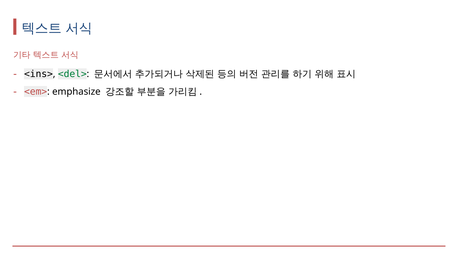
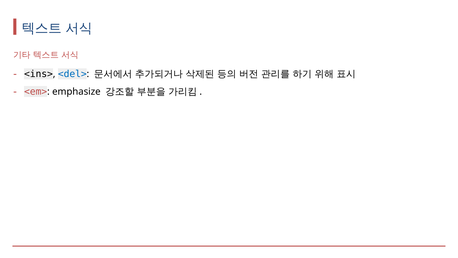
<del> colour: green -> blue
